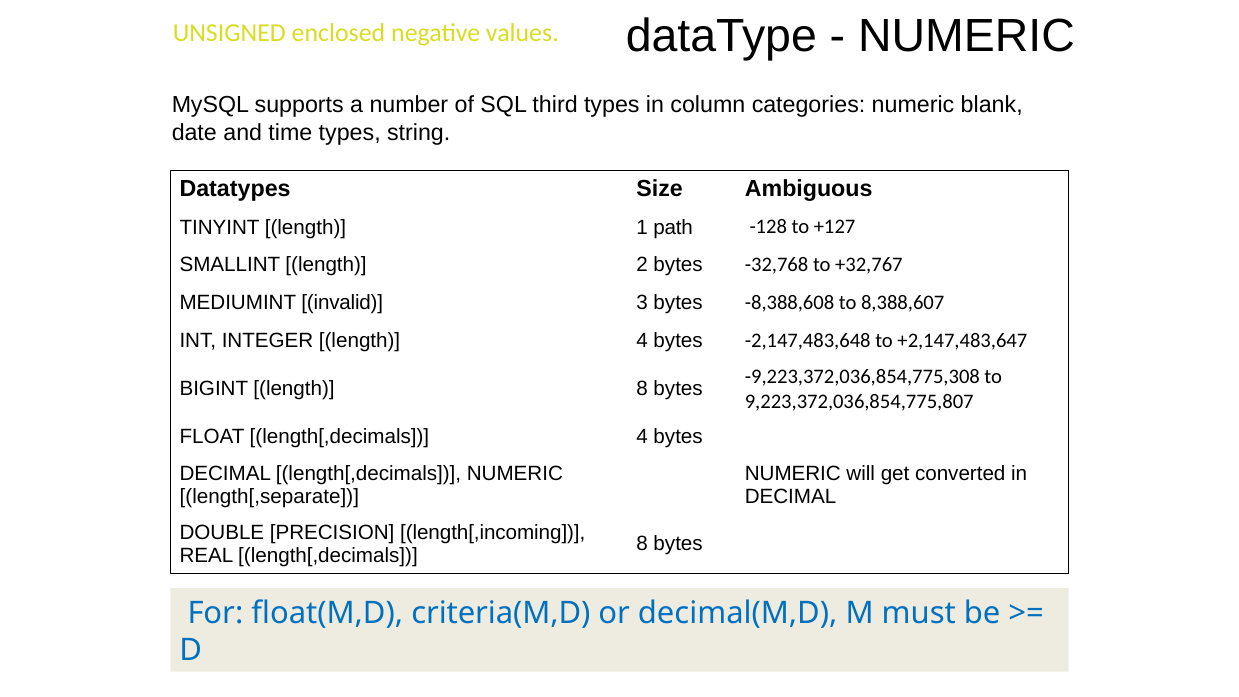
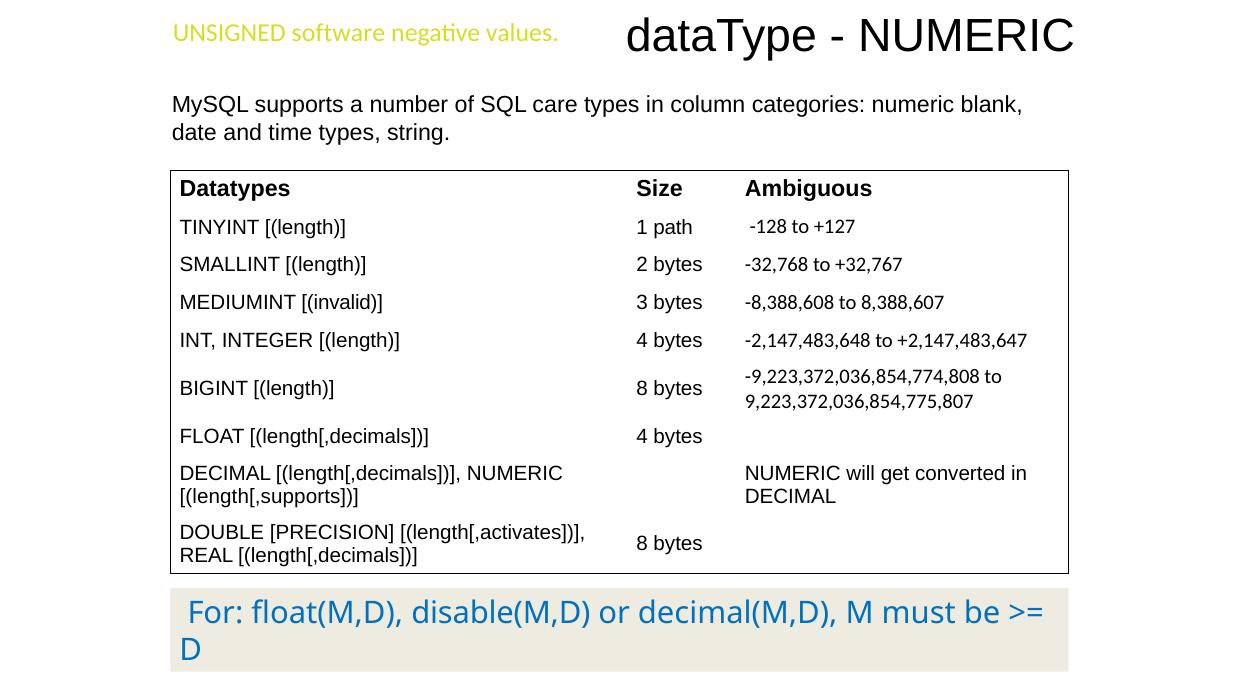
enclosed: enclosed -> software
third: third -> care
-9,223,372,036,854,775,308: -9,223,372,036,854,775,308 -> -9,223,372,036,854,774,808
length[,separate: length[,separate -> length[,supports
length[,incoming: length[,incoming -> length[,activates
criteria(M,D: criteria(M,D -> disable(M,D
